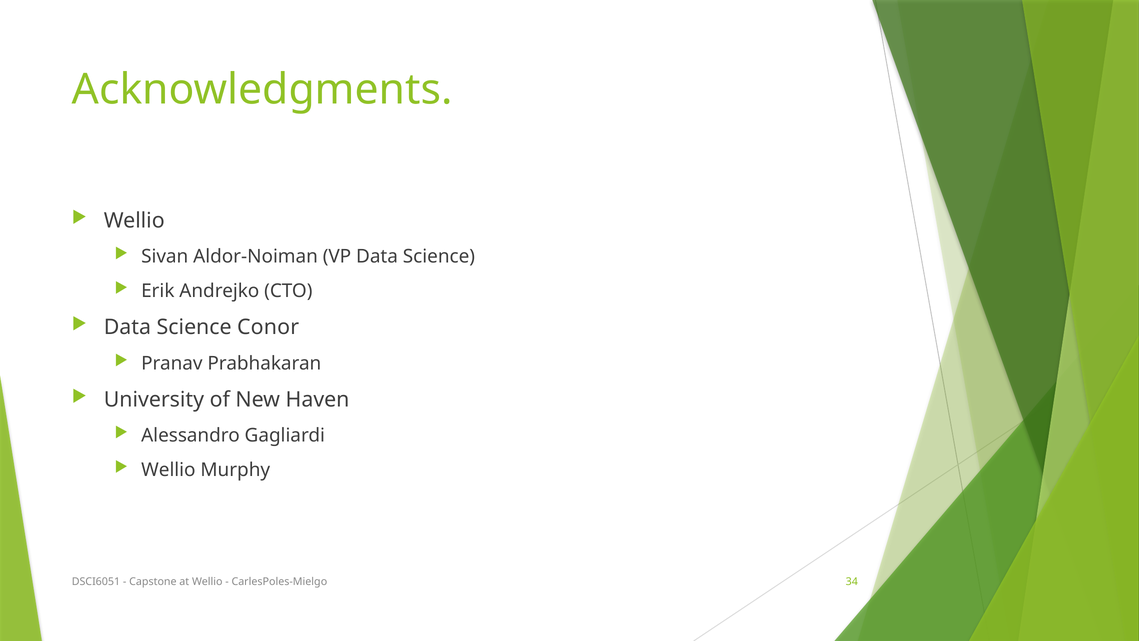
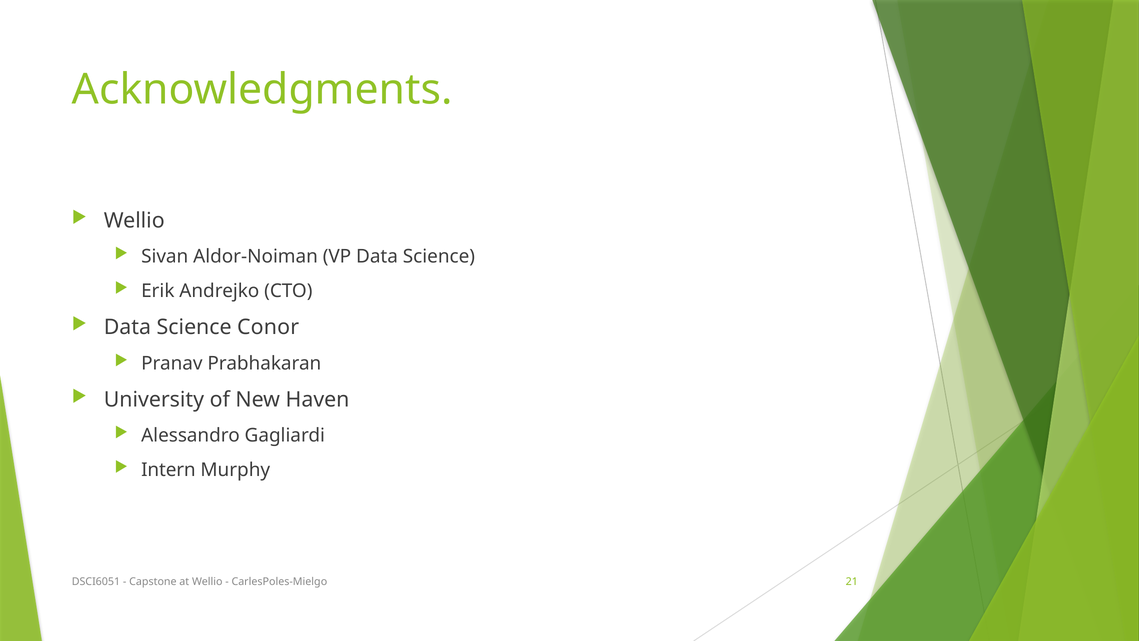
Wellio at (168, 470): Wellio -> Intern
34: 34 -> 21
